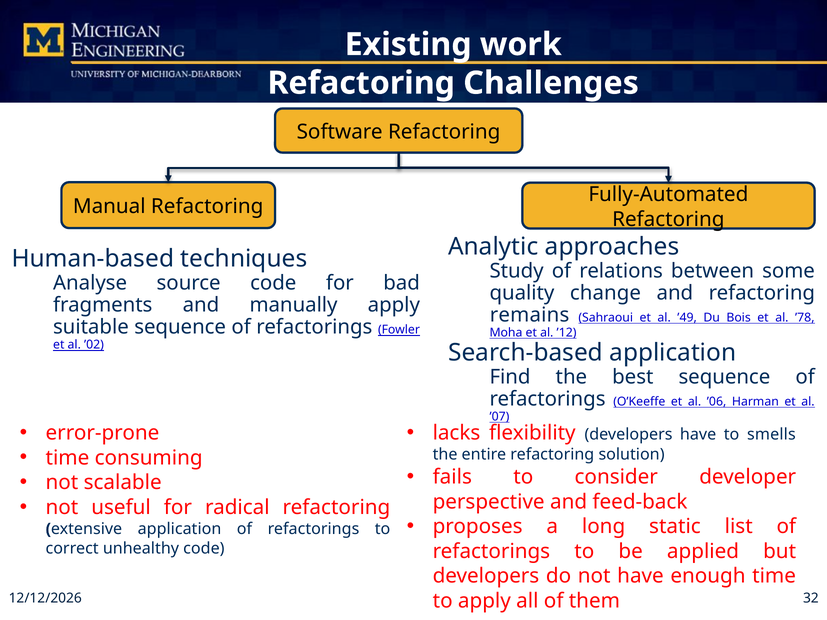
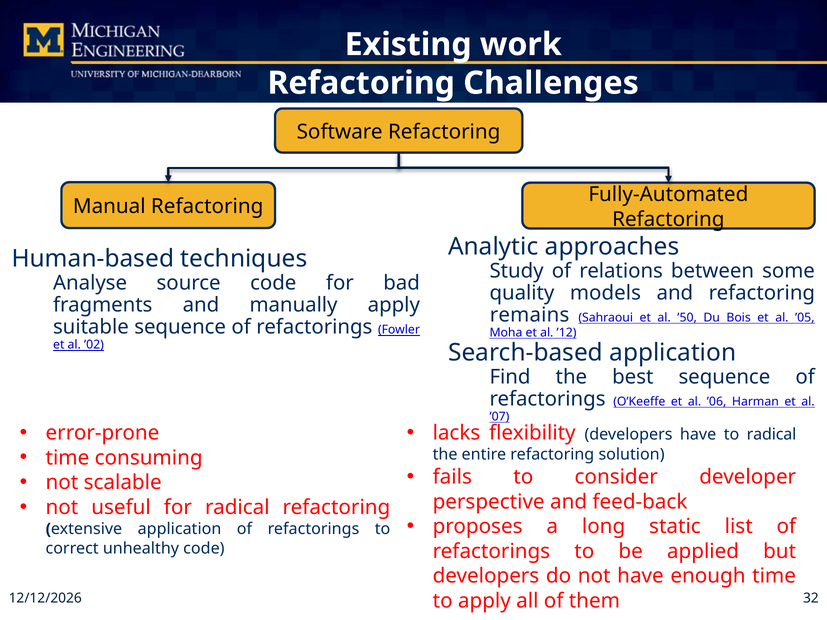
change: change -> models
’49: ’49 -> ’50
’78: ’78 -> ’05
to smells: smells -> radical
